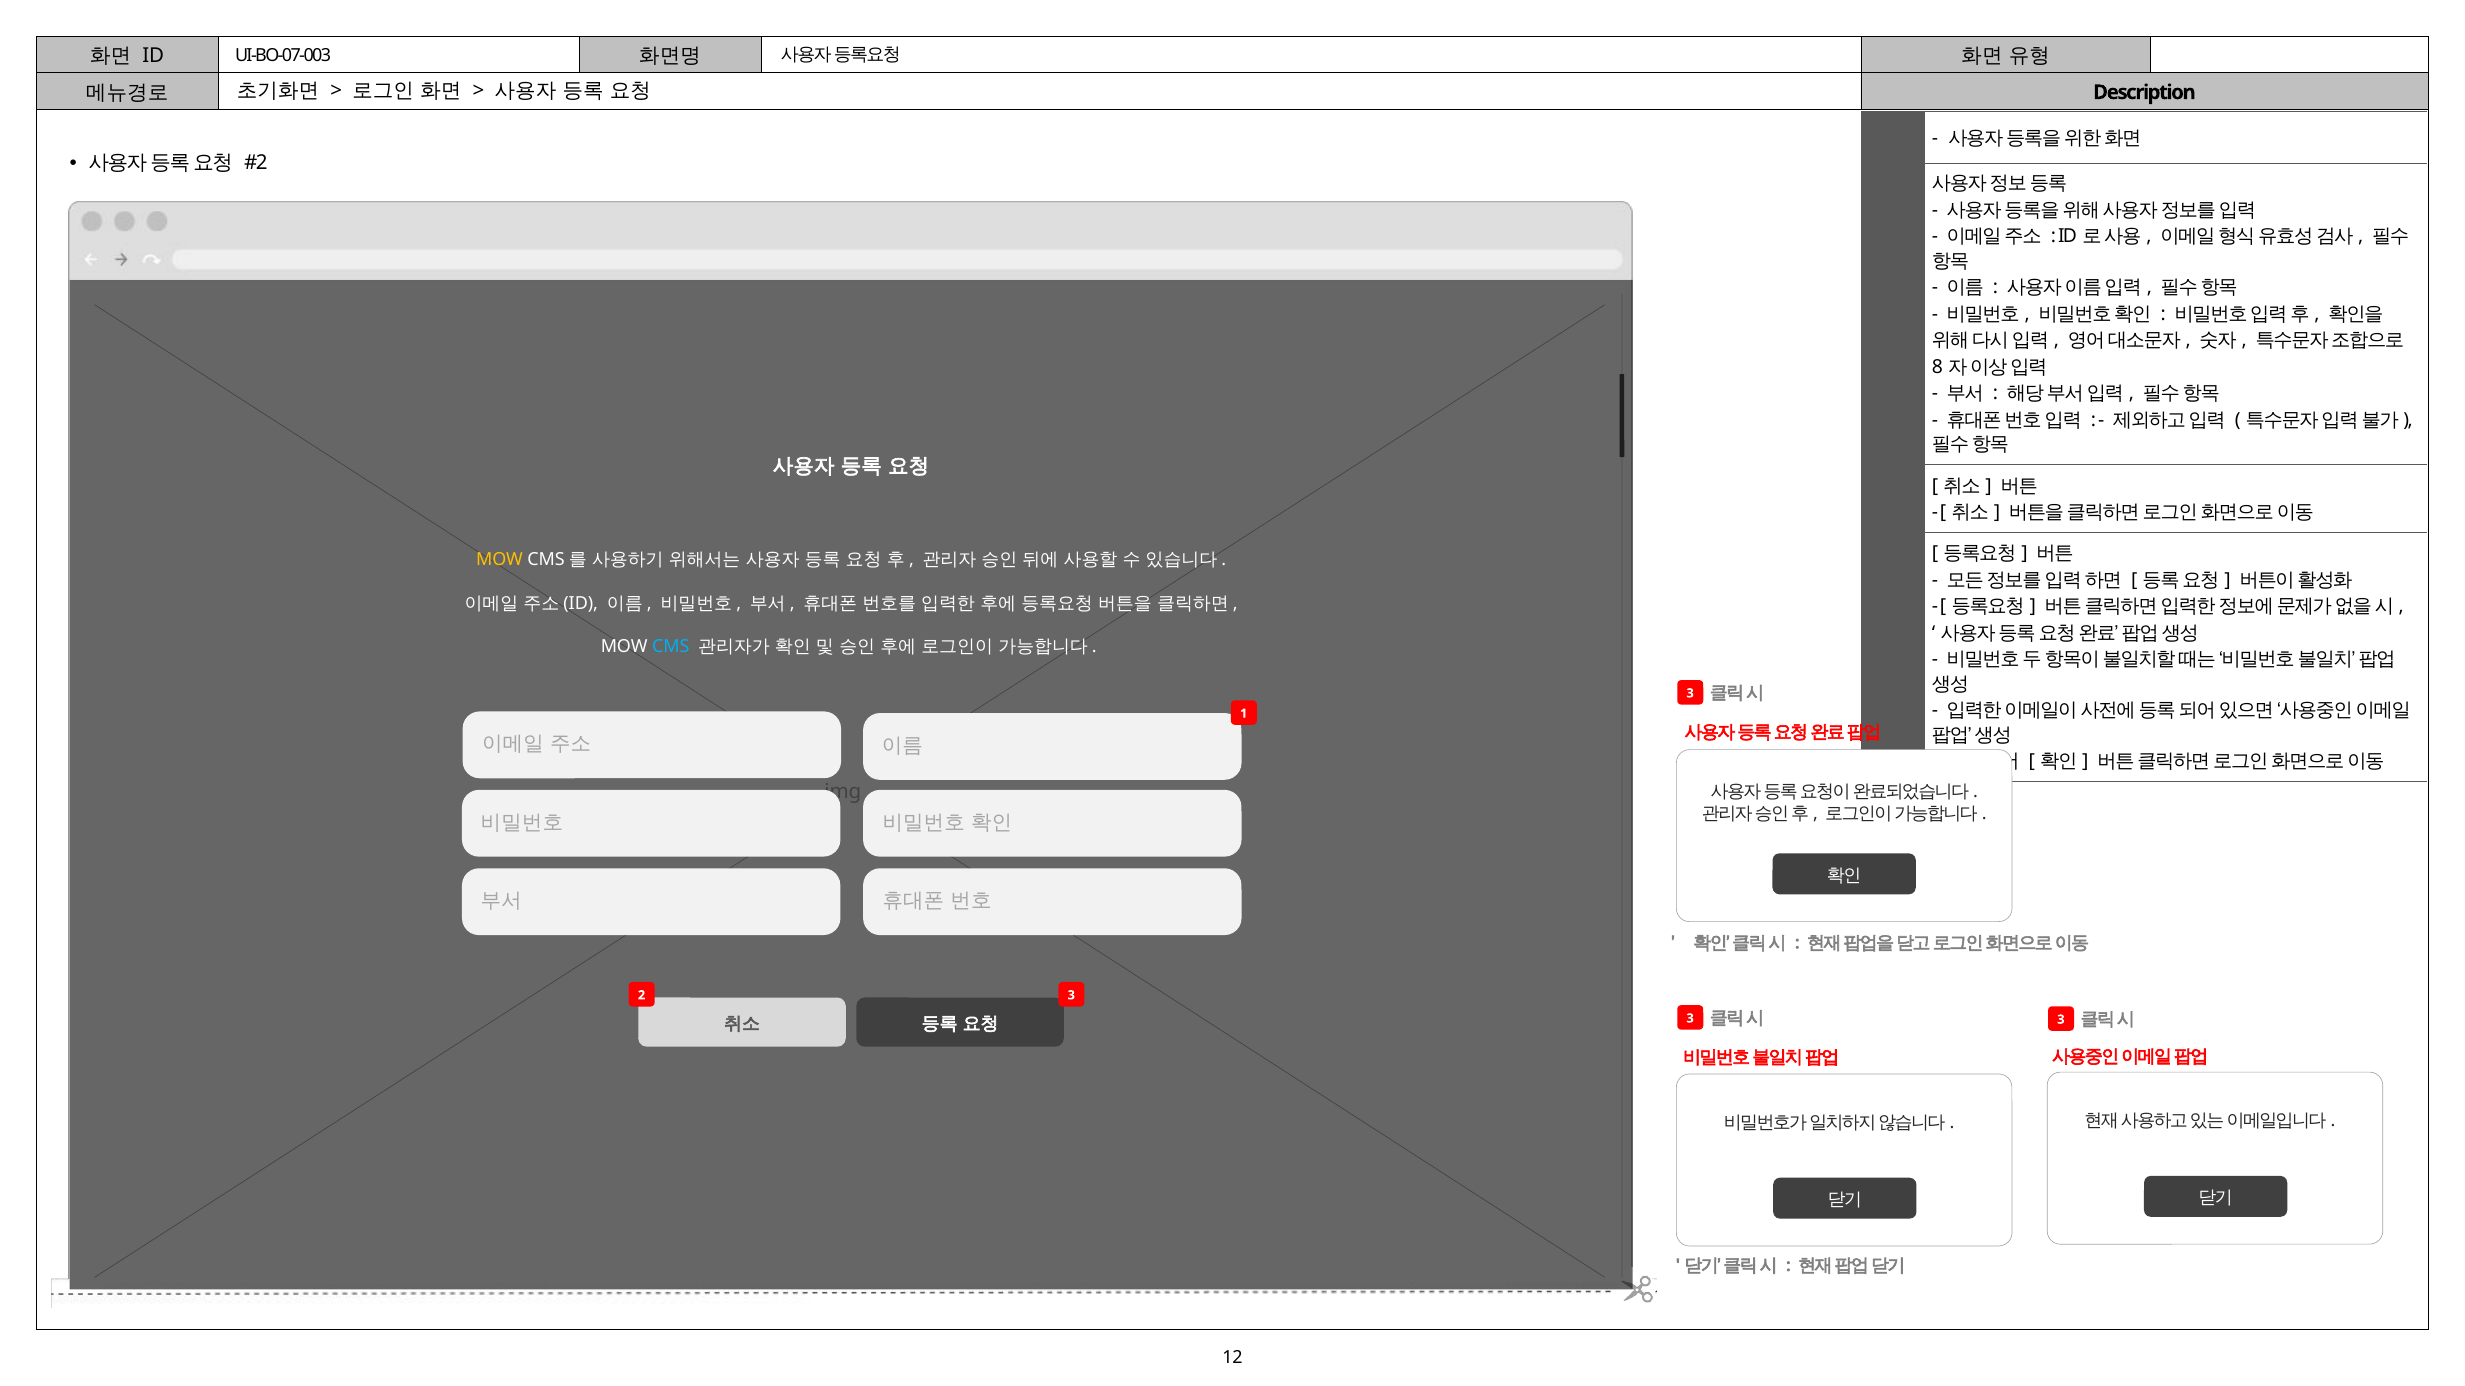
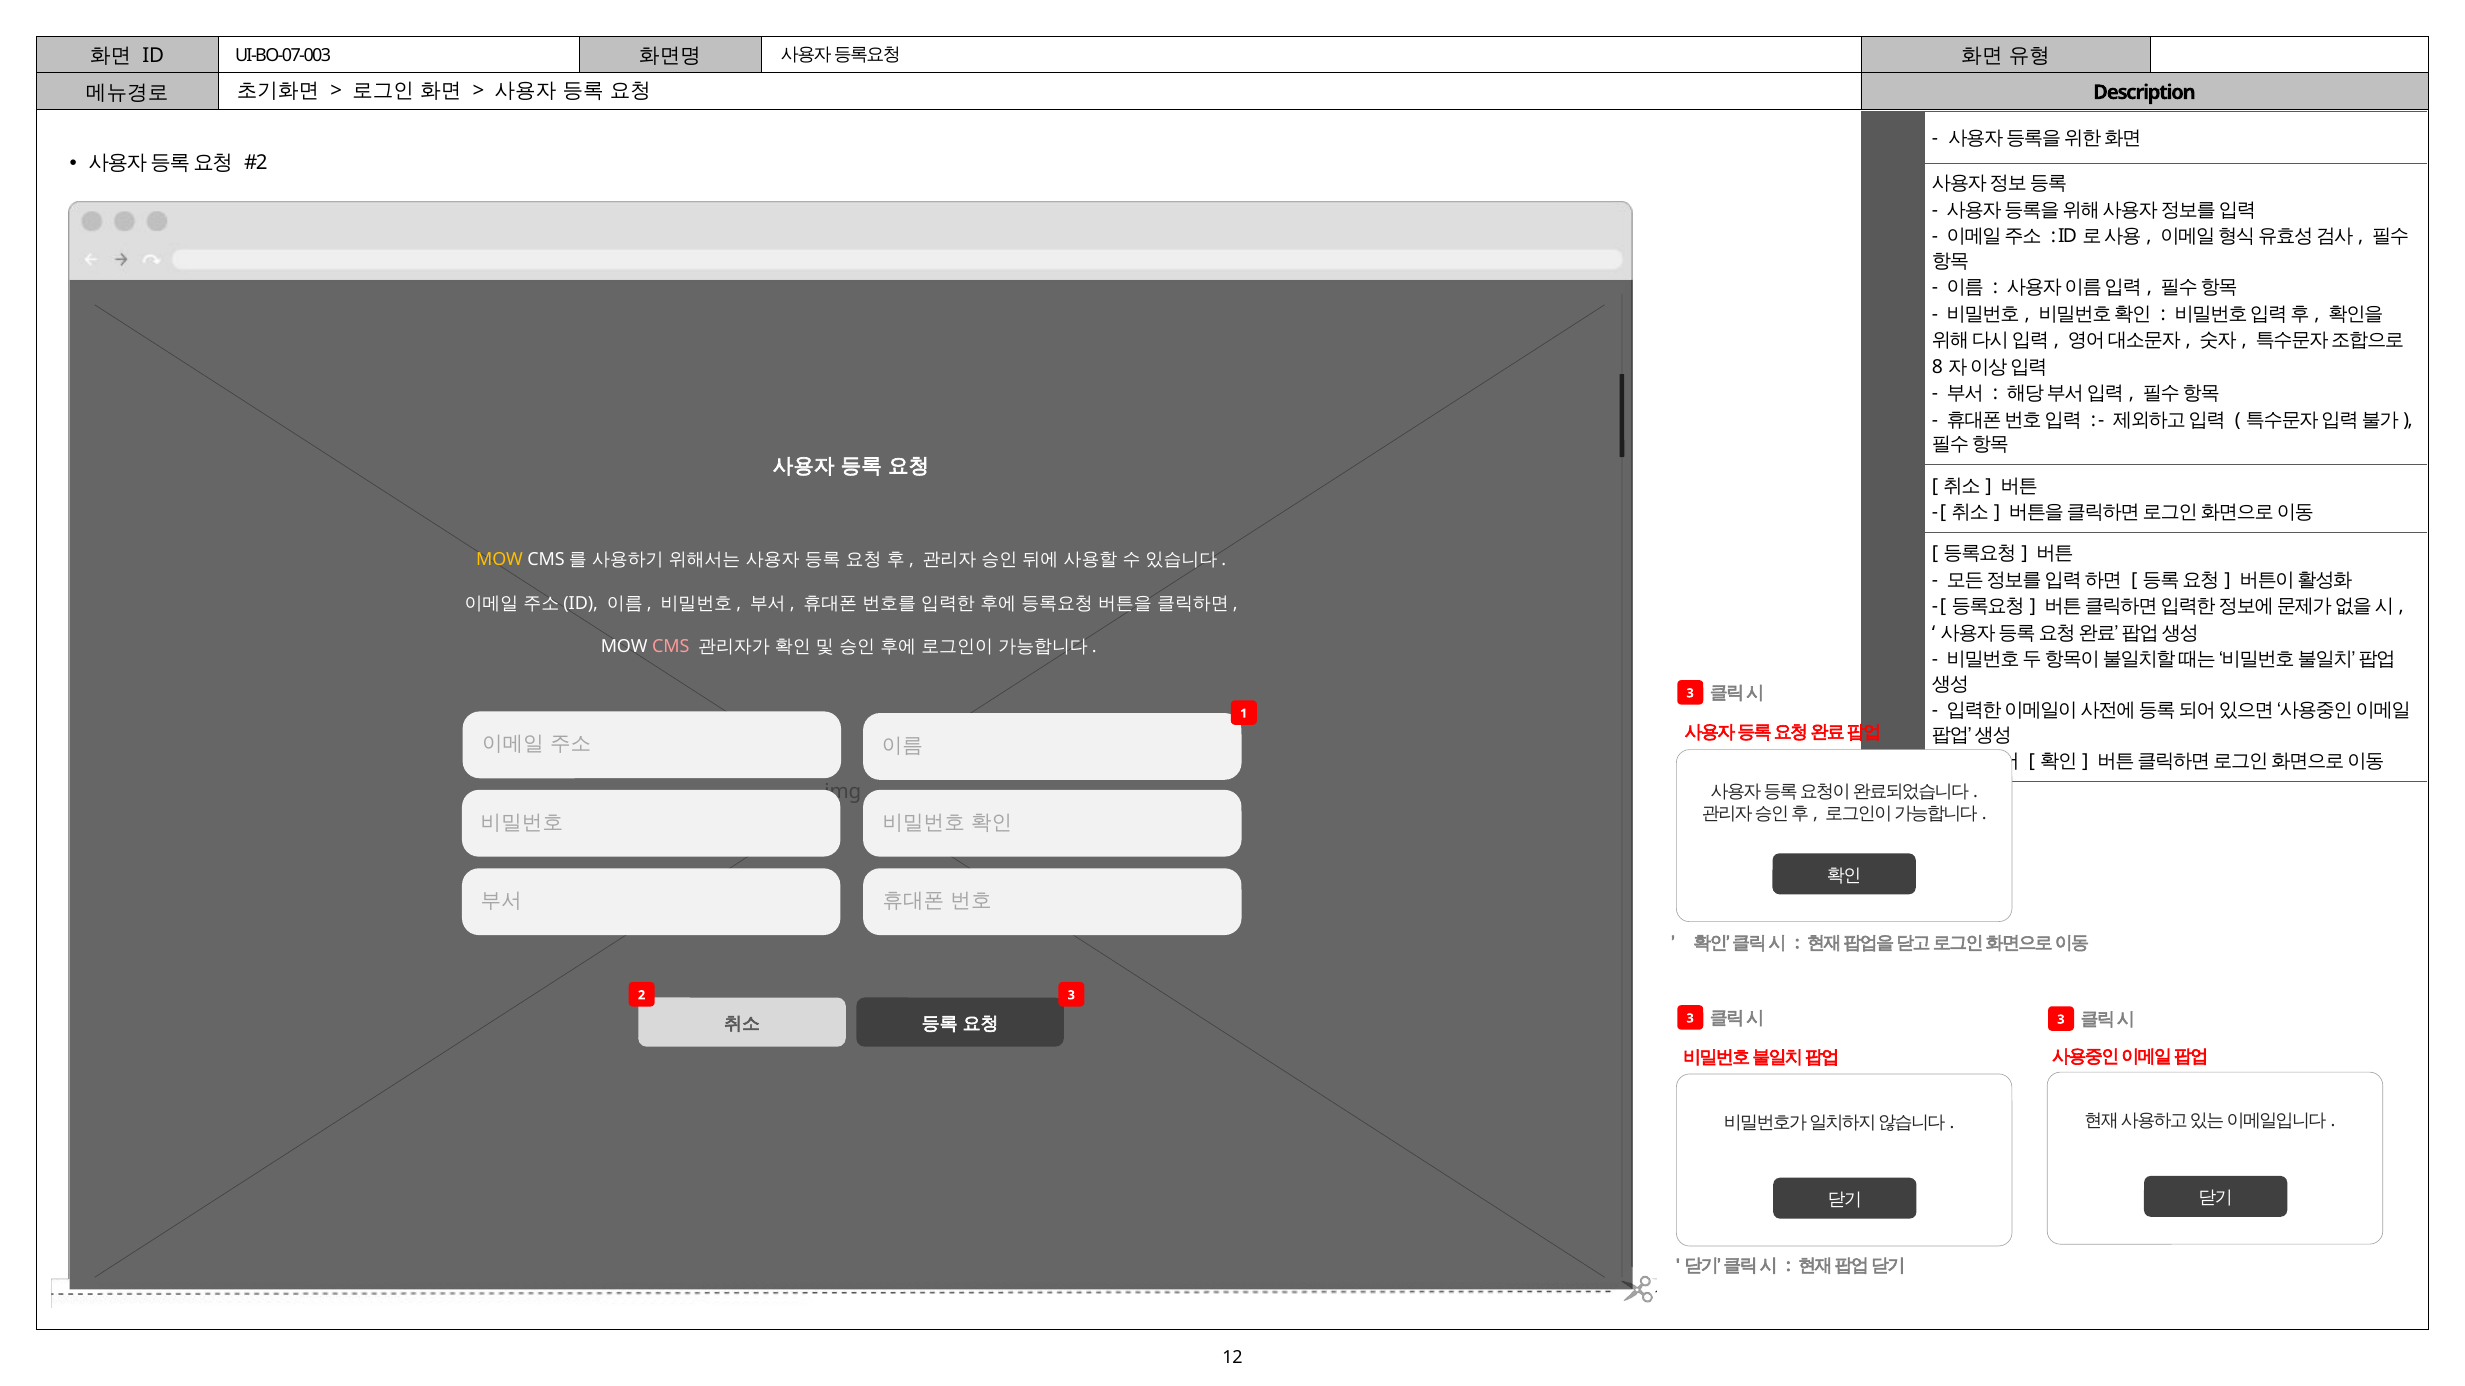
CMS colour: light blue -> pink
